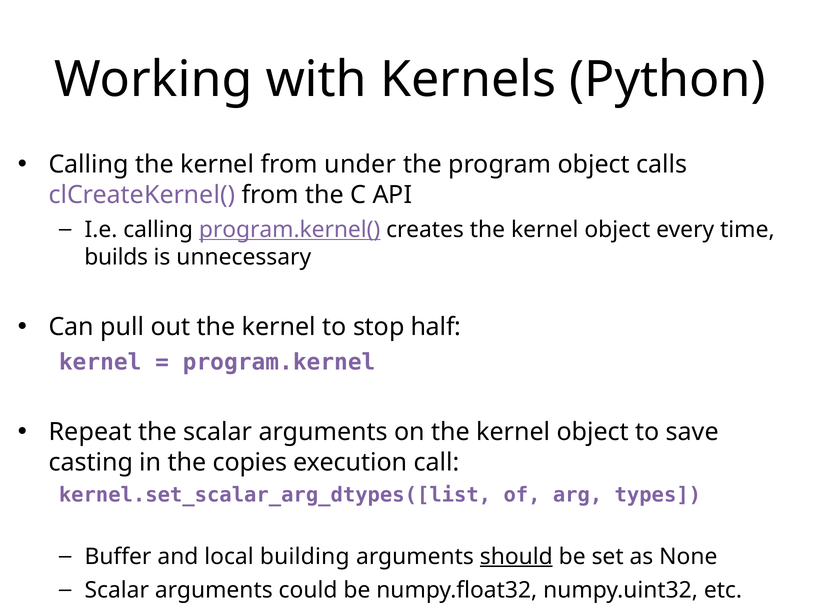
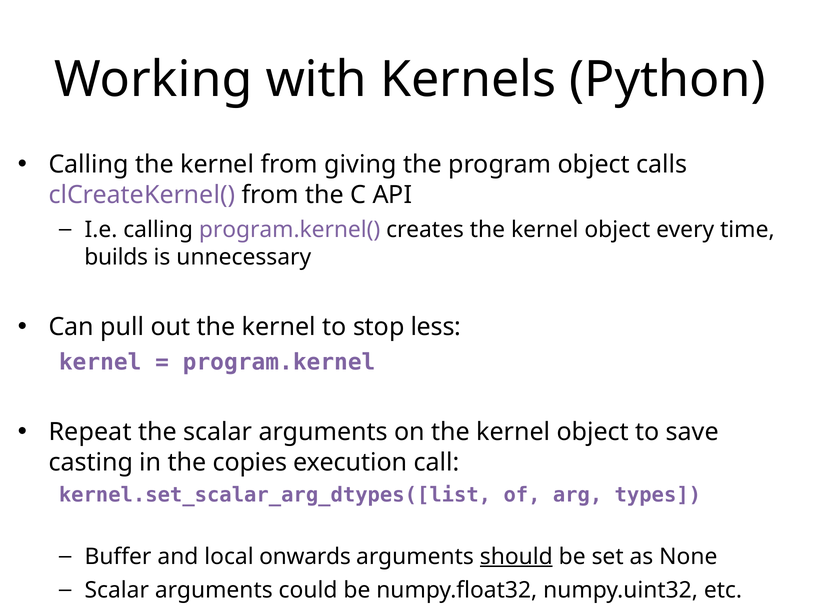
under: under -> giving
program.kernel( underline: present -> none
half: half -> less
building: building -> onwards
